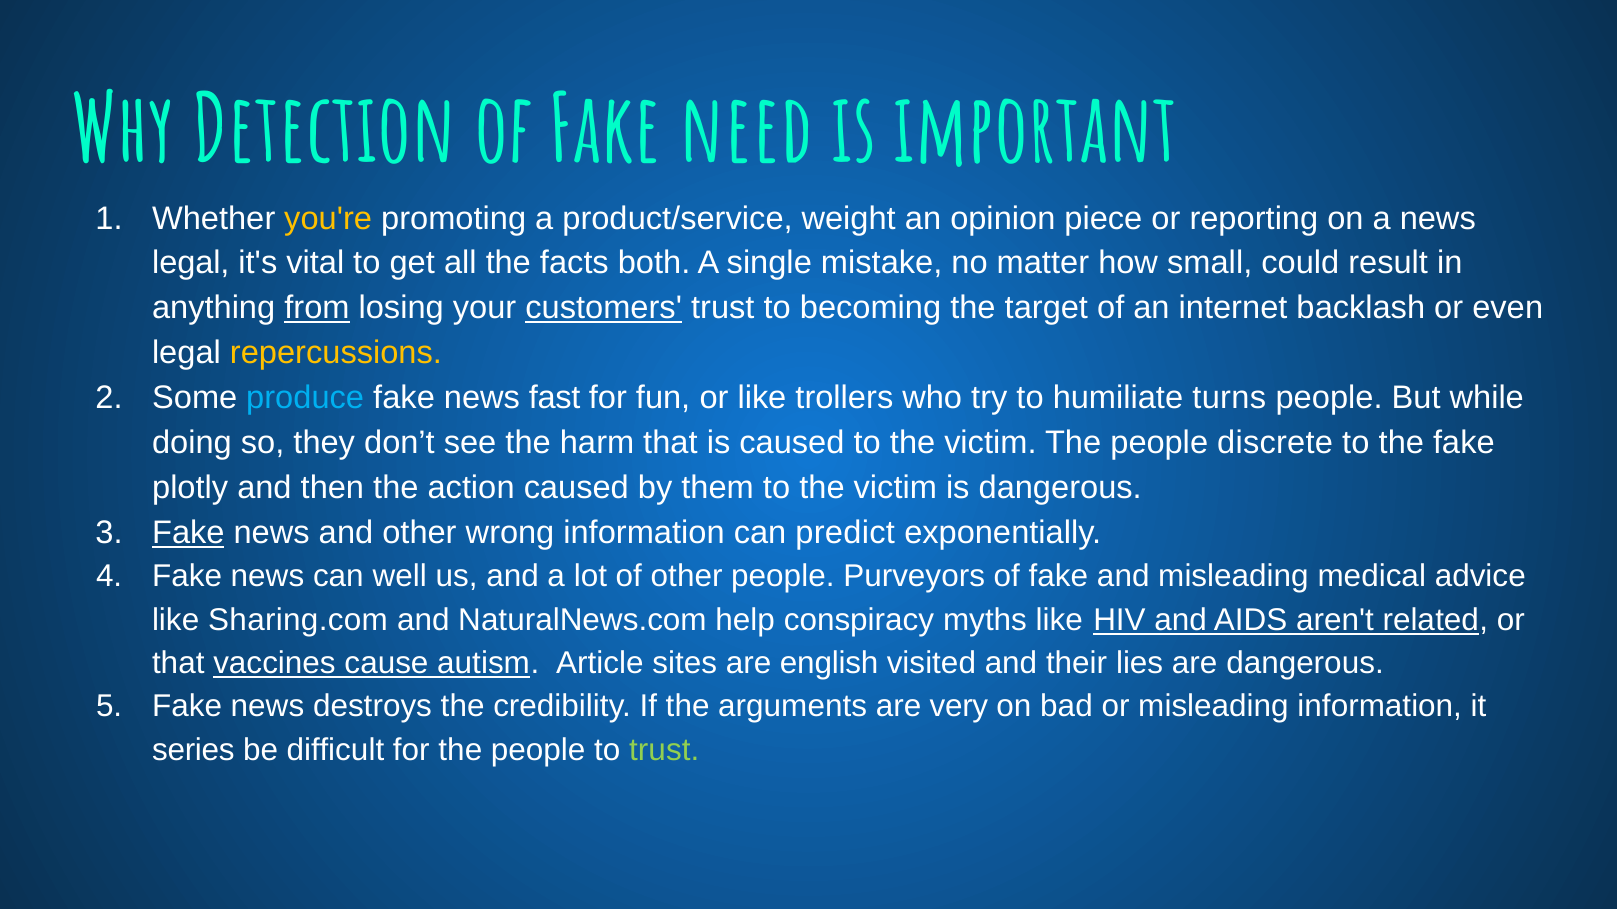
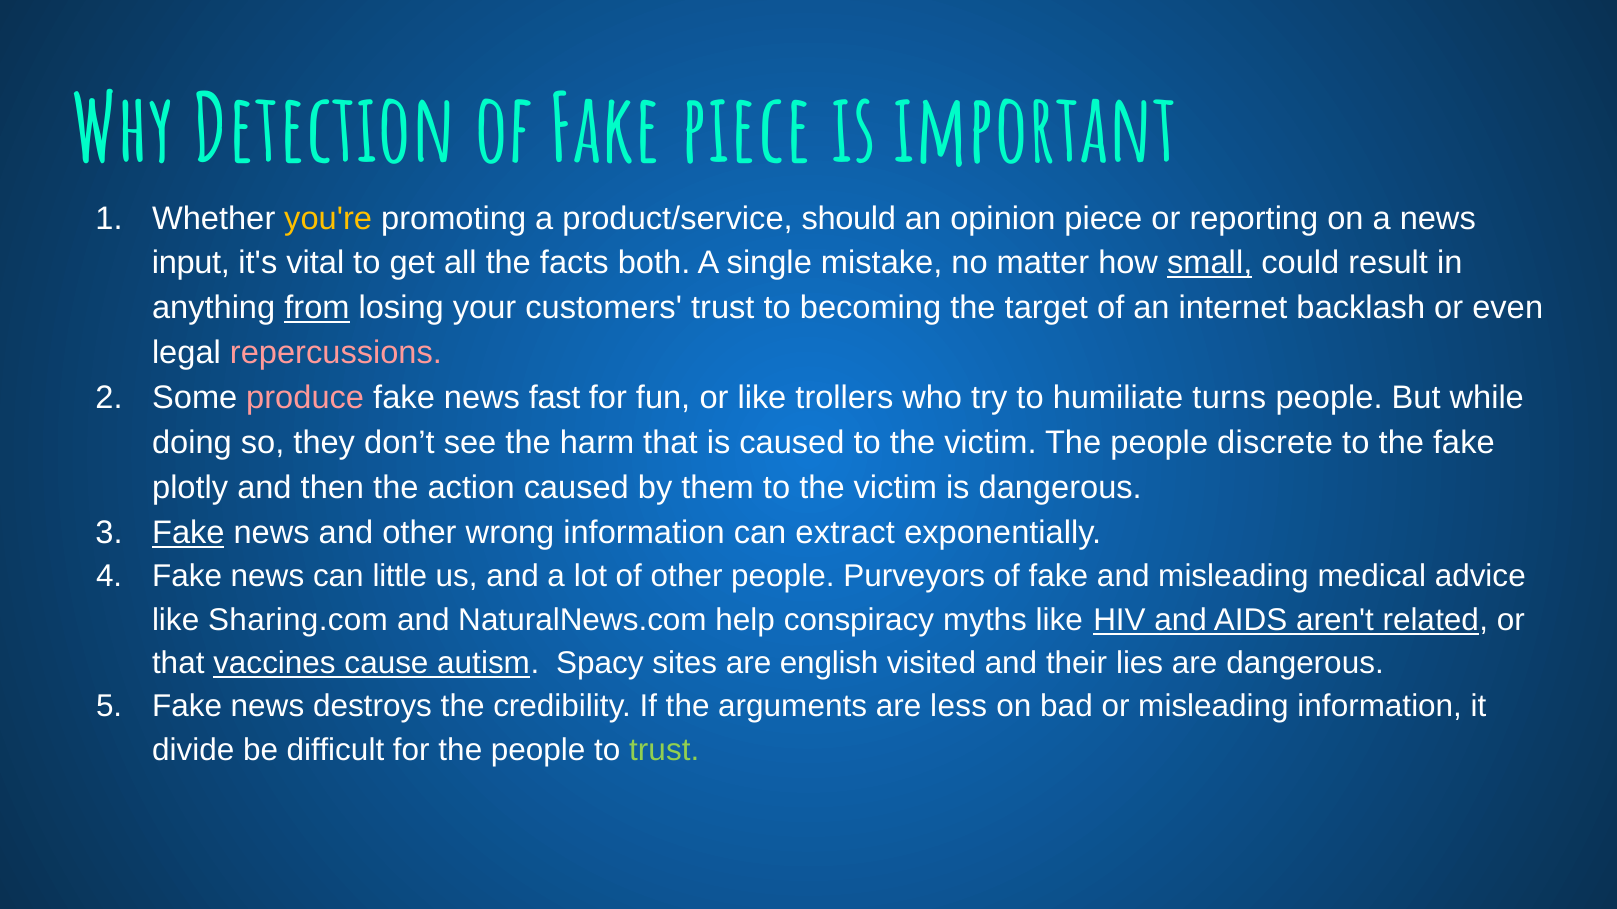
Fake need: need -> piece
weight: weight -> should
legal at (191, 263): legal -> input
small underline: none -> present
customers underline: present -> none
repercussions colour: yellow -> pink
produce colour: light blue -> pink
predict: predict -> extract
well: well -> little
Article: Article -> Spacy
very: very -> less
series: series -> divide
